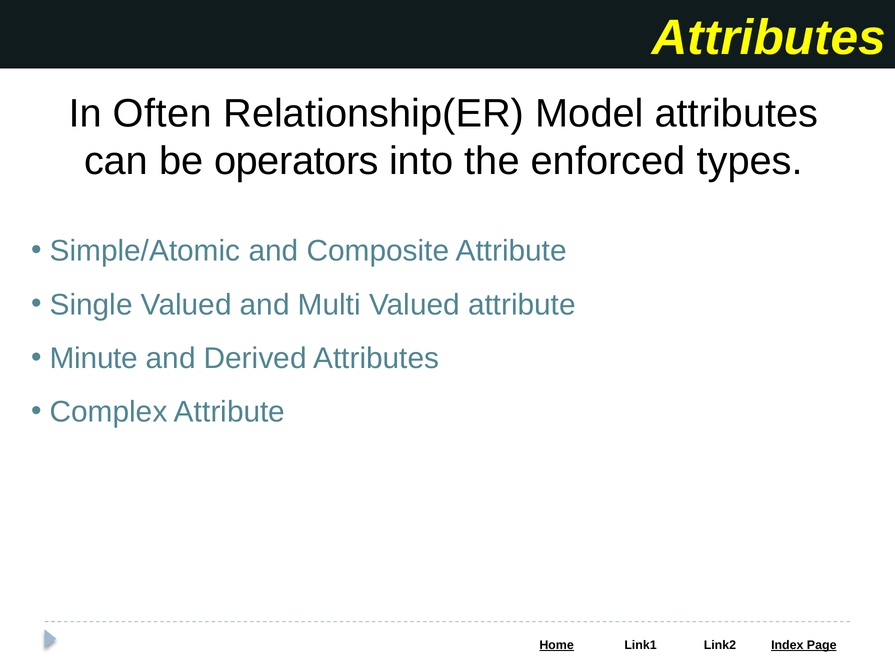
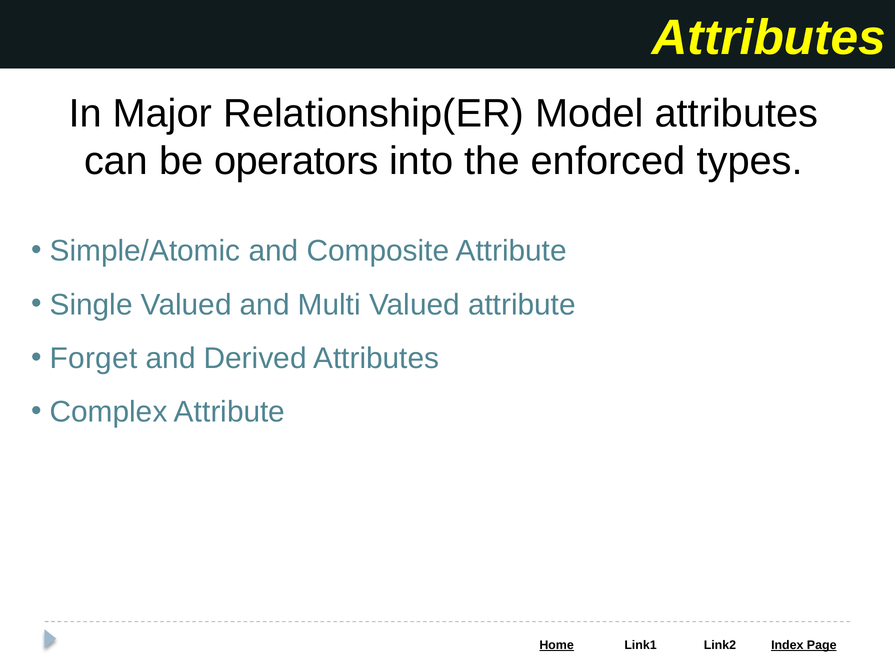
Often: Often -> Major
Minute: Minute -> Forget
